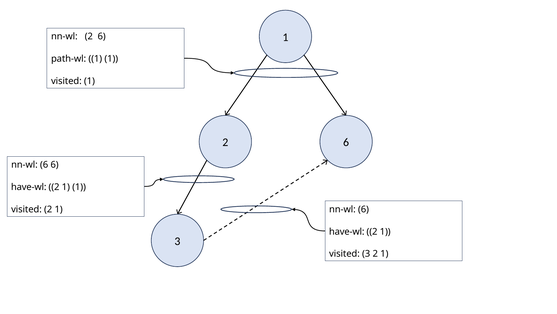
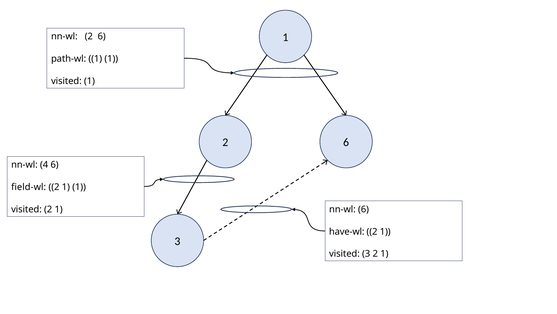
6 at (44, 164): 6 -> 4
have-wl at (29, 187): have-wl -> field-wl
